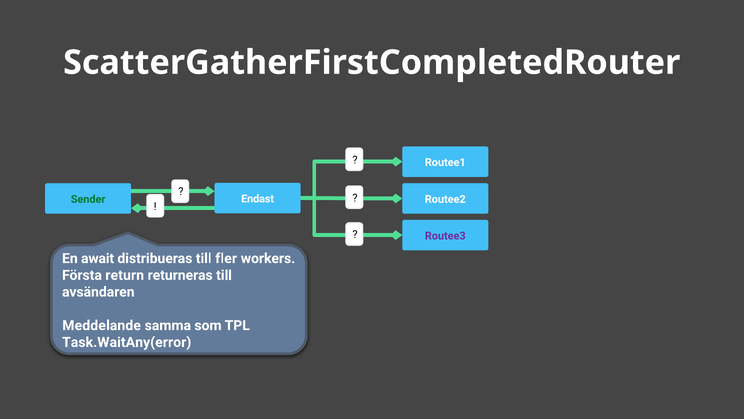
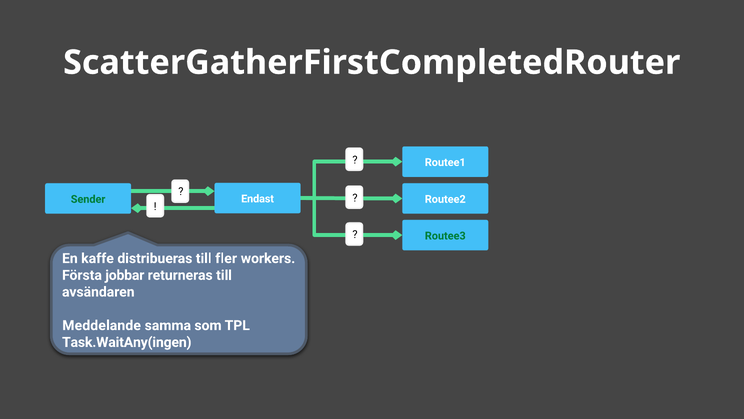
Routee3 colour: purple -> green
await: await -> kaffe
return: return -> jobbar
Task.WaitAny(error: Task.WaitAny(error -> Task.WaitAny(ingen
